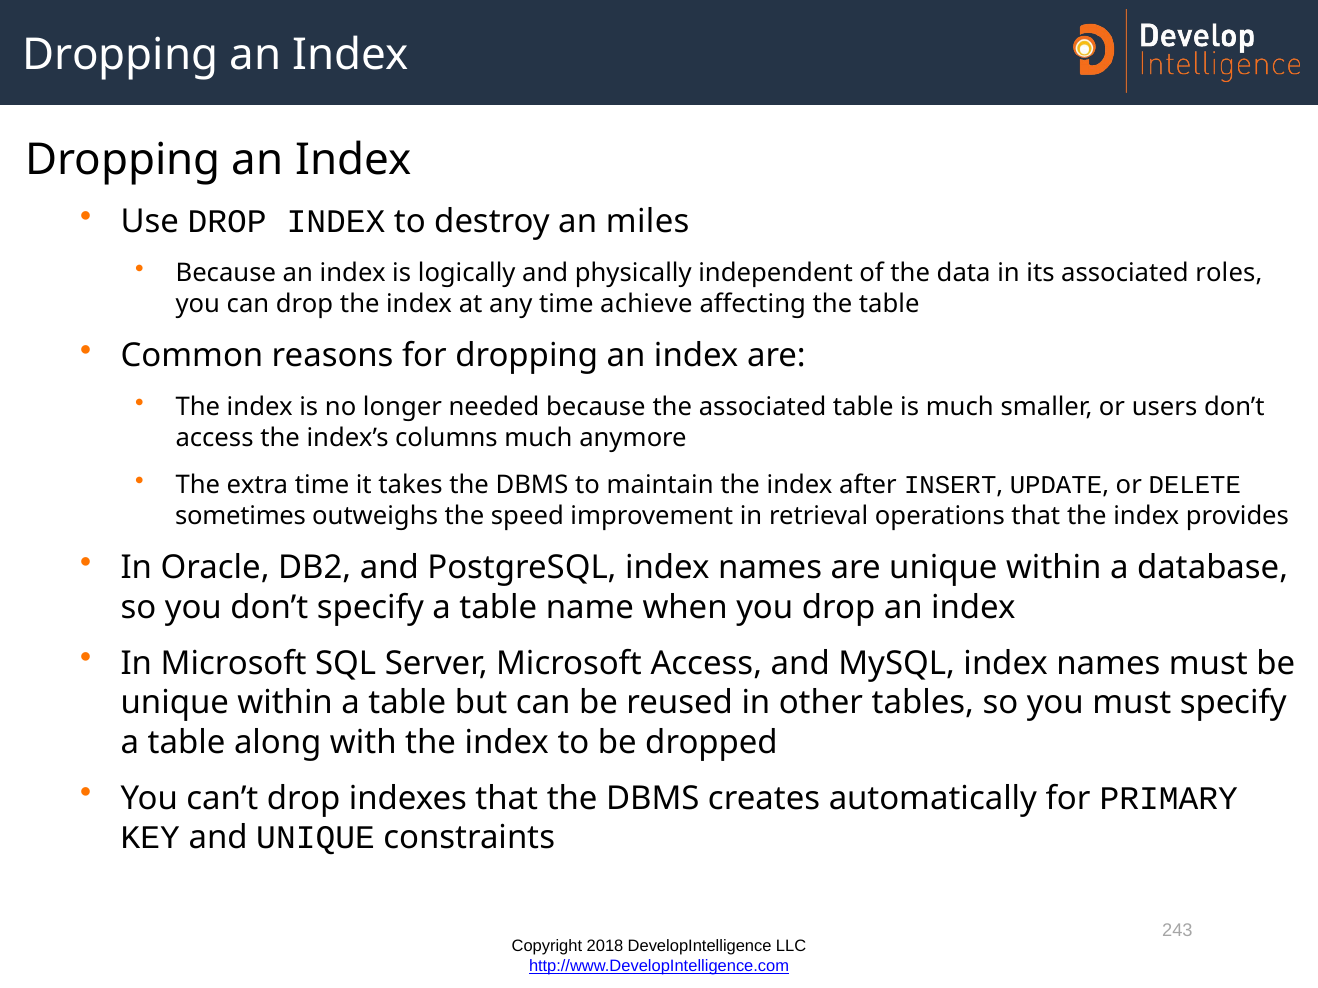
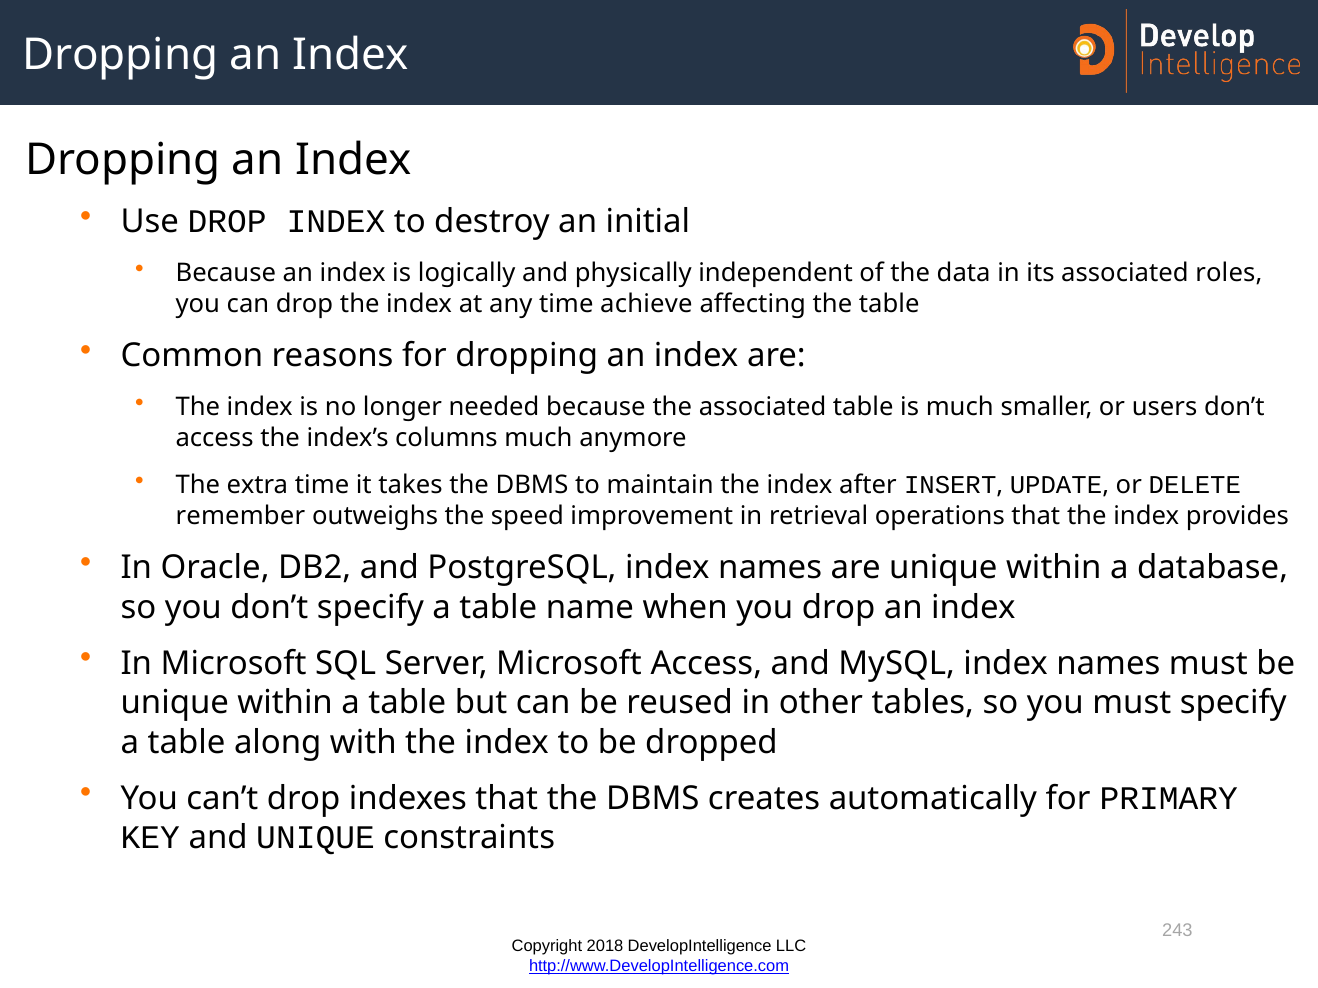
miles: miles -> initial
sometimes: sometimes -> remember
